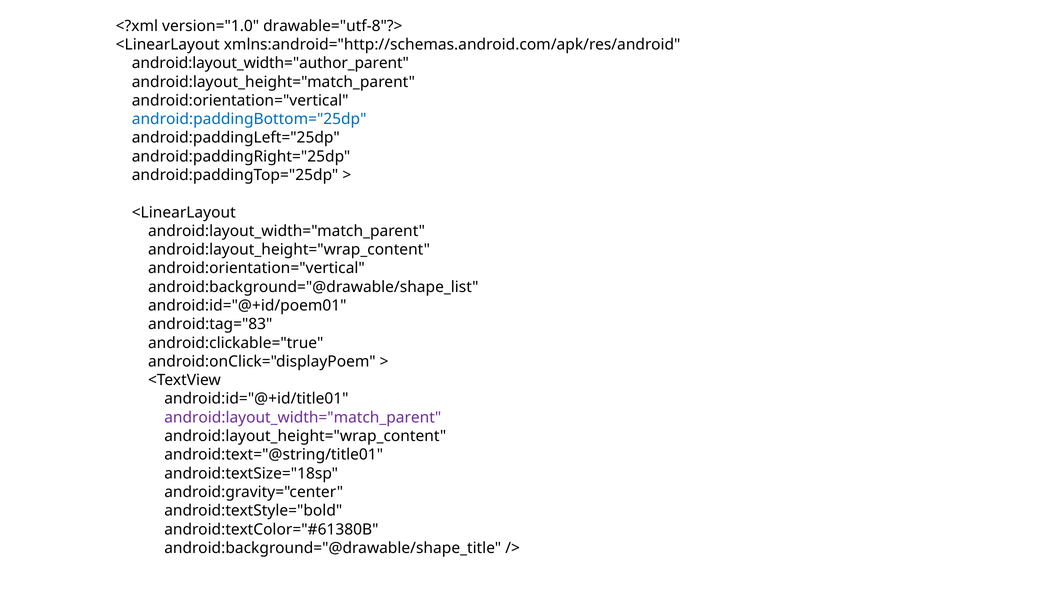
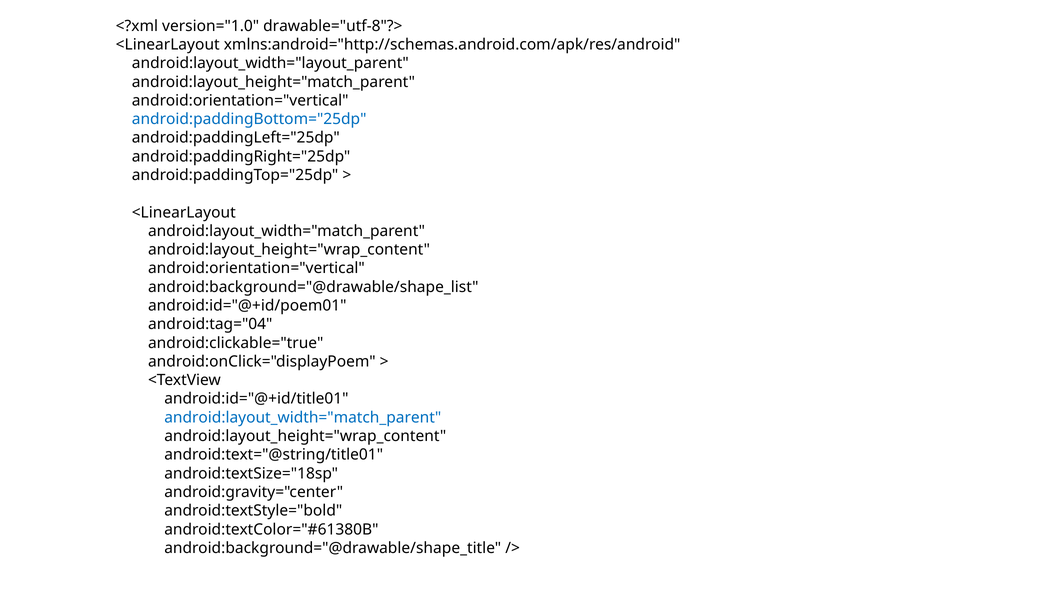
android:layout_width="author_parent: android:layout_width="author_parent -> android:layout_width="layout_parent
android:tag="83: android:tag="83 -> android:tag="04
android:layout_width="match_parent at (303, 417) colour: purple -> blue
